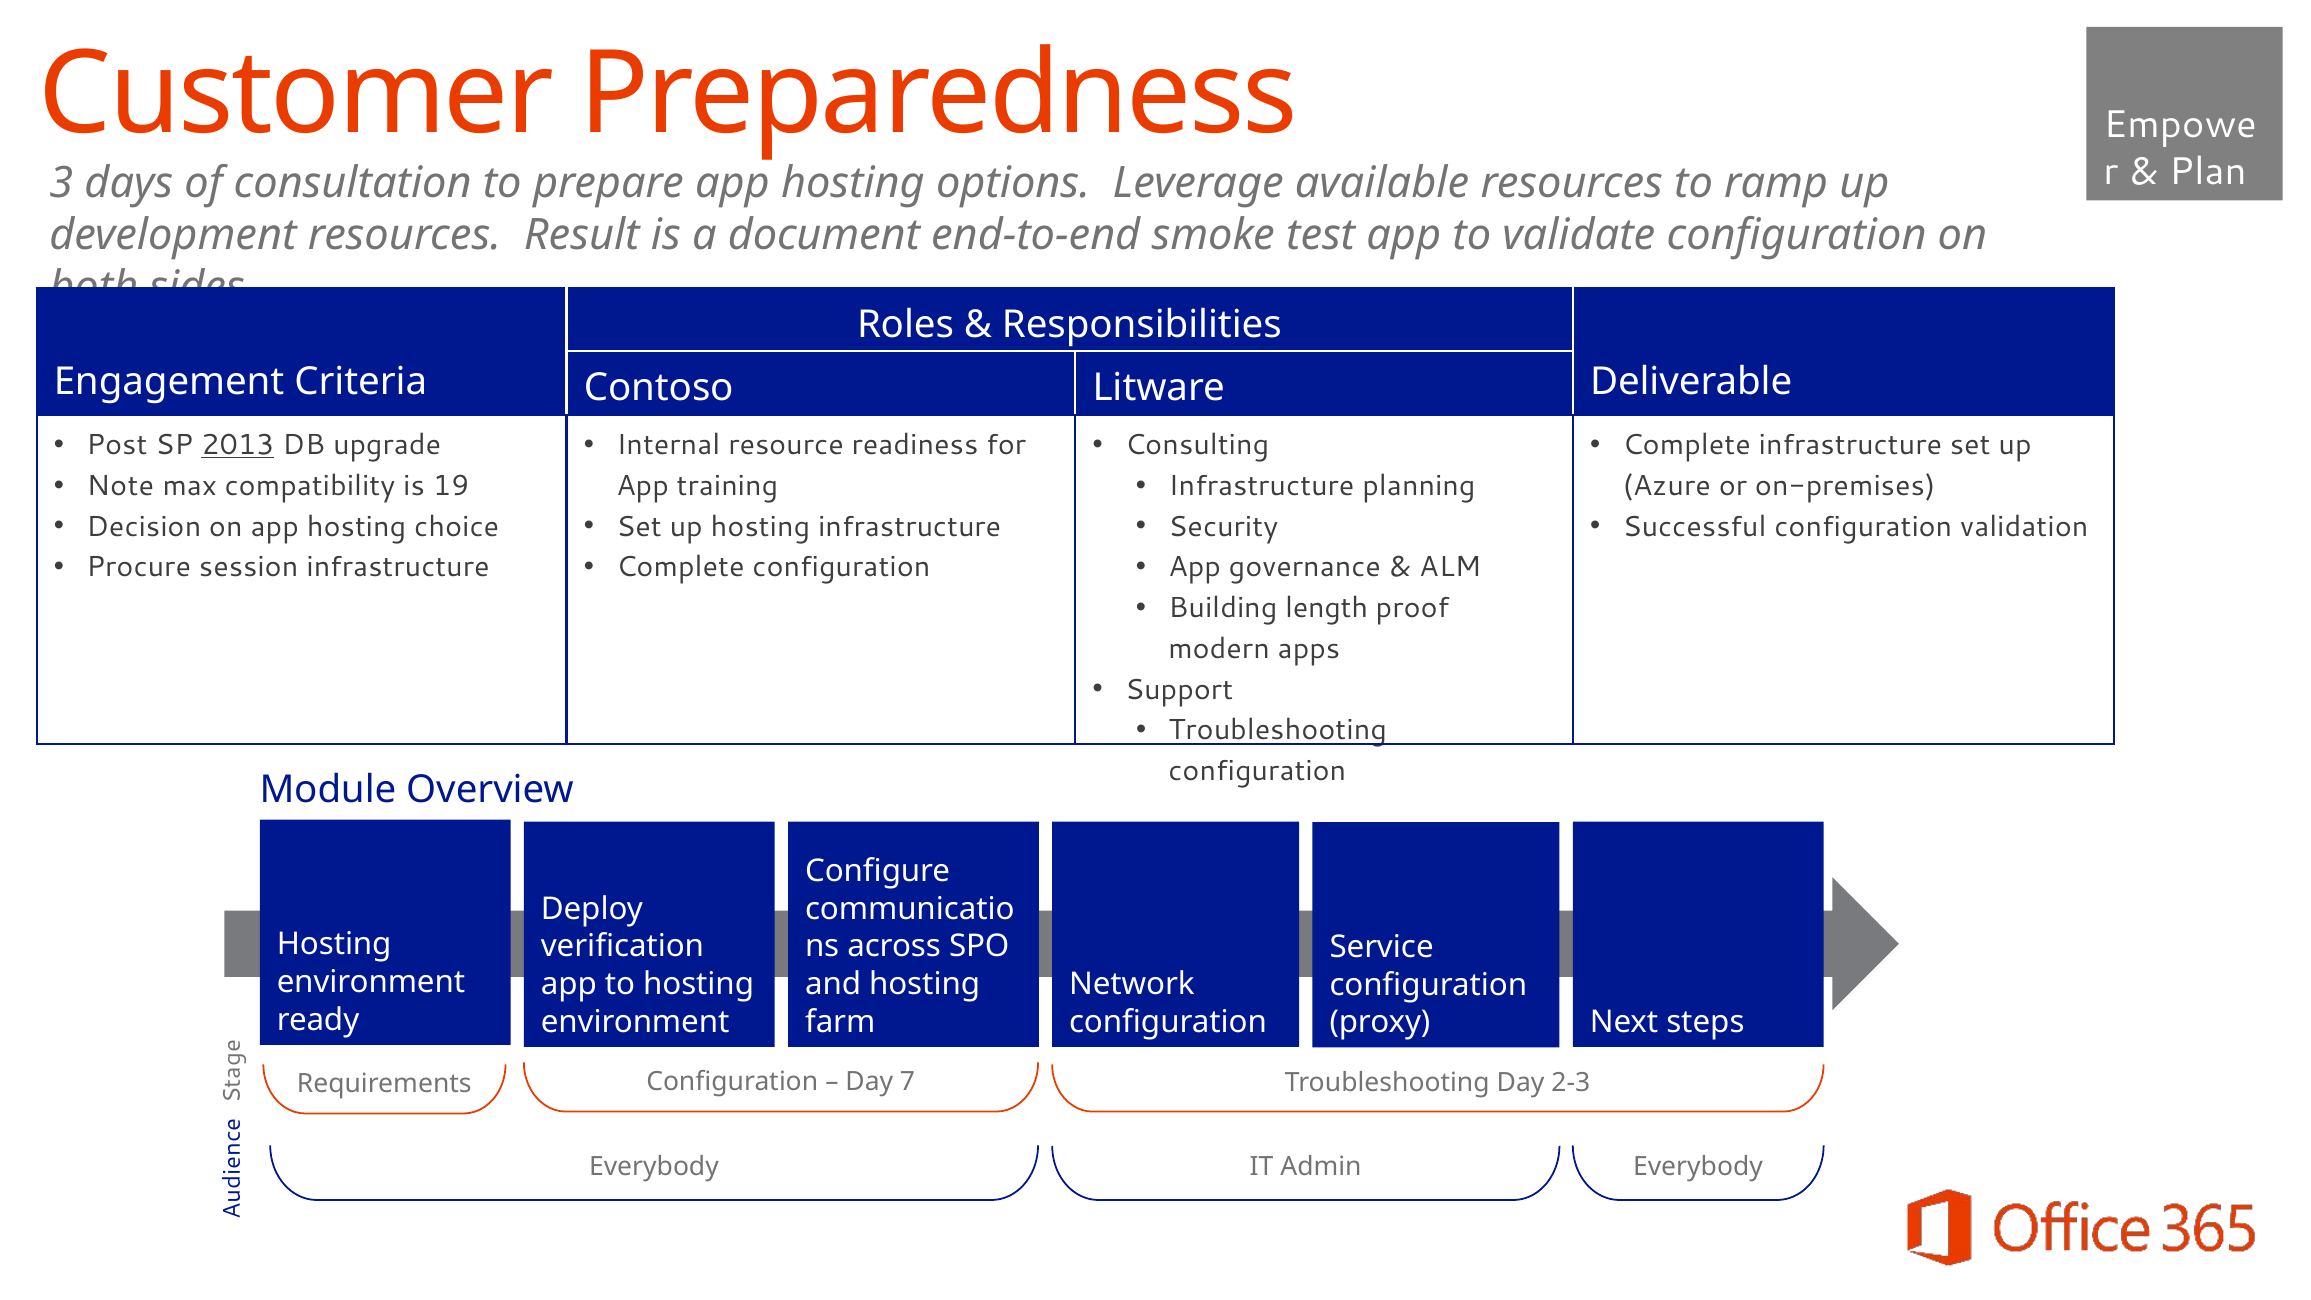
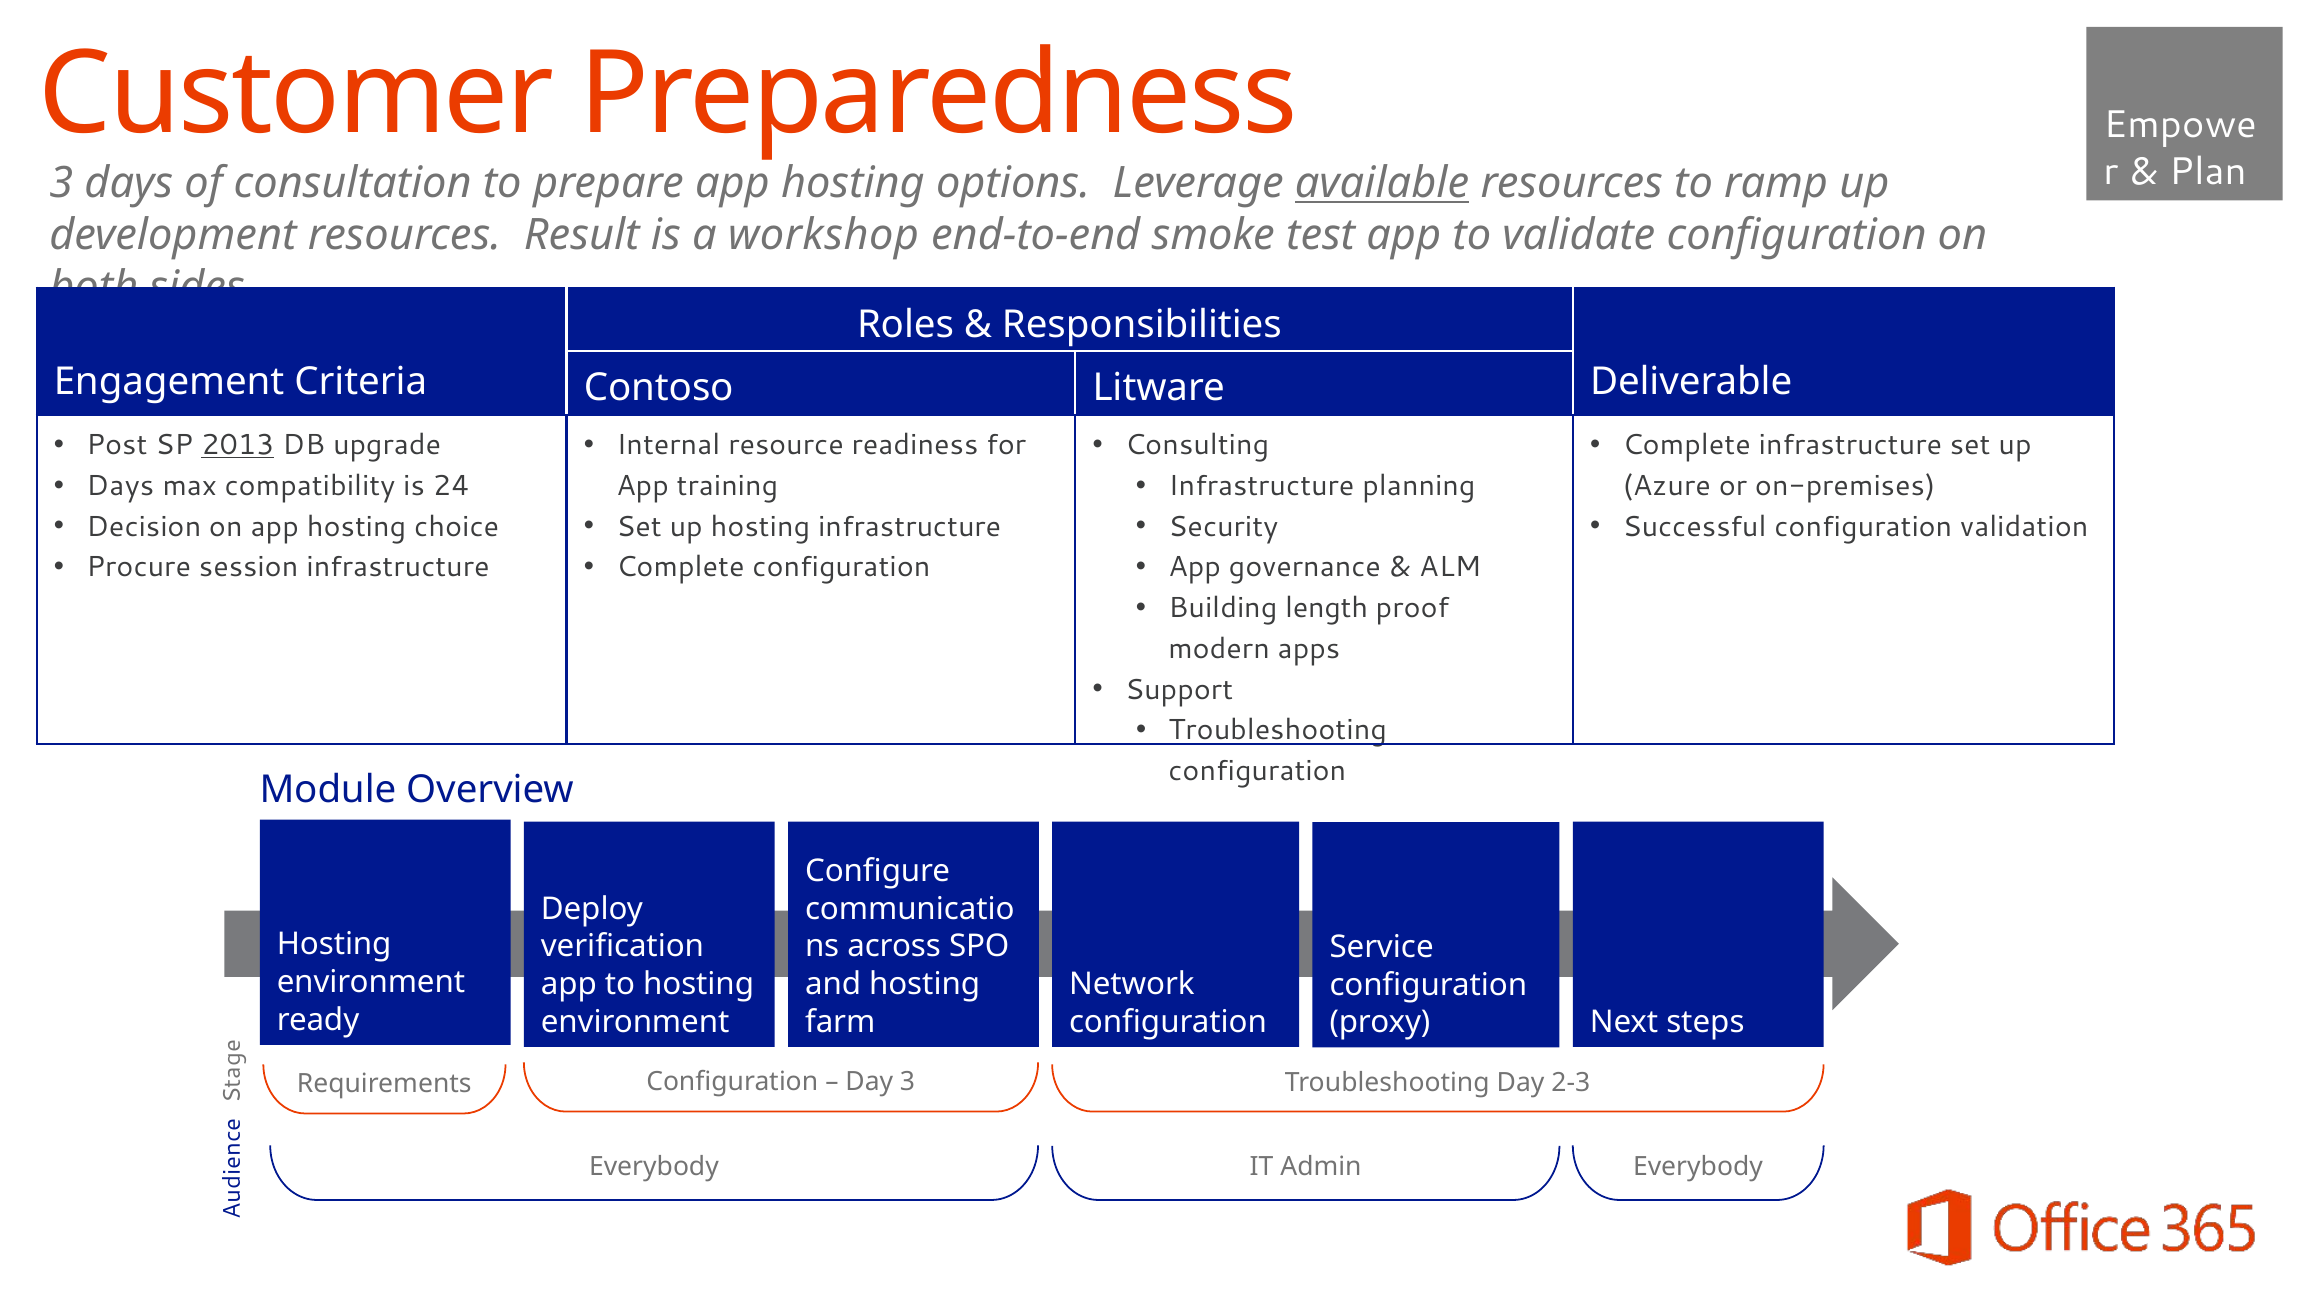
available underline: none -> present
document: document -> workshop
Note at (120, 486): Note -> Days
19: 19 -> 24
Day 7: 7 -> 3
